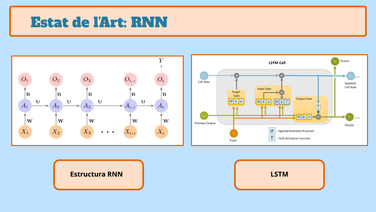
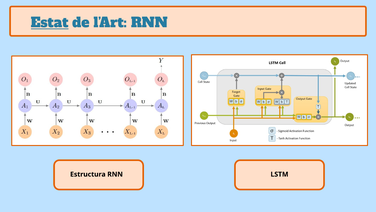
Estat underline: none -> present
